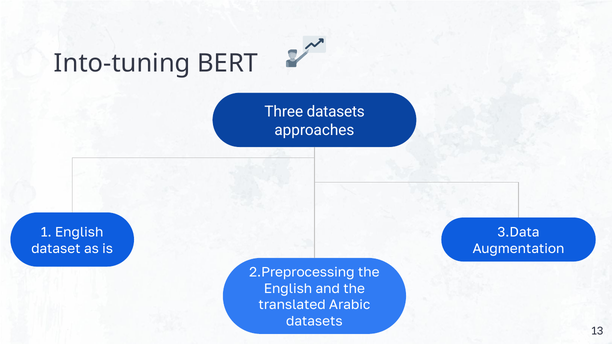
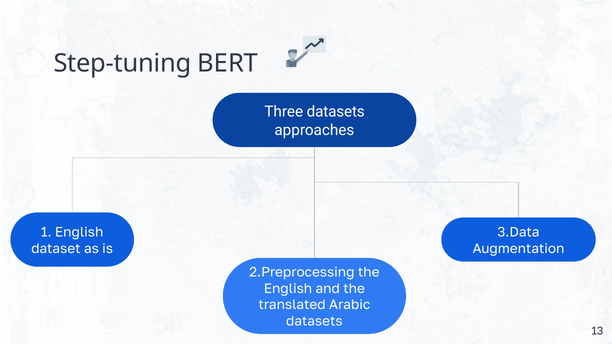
Into-tuning: Into-tuning -> Step-tuning
